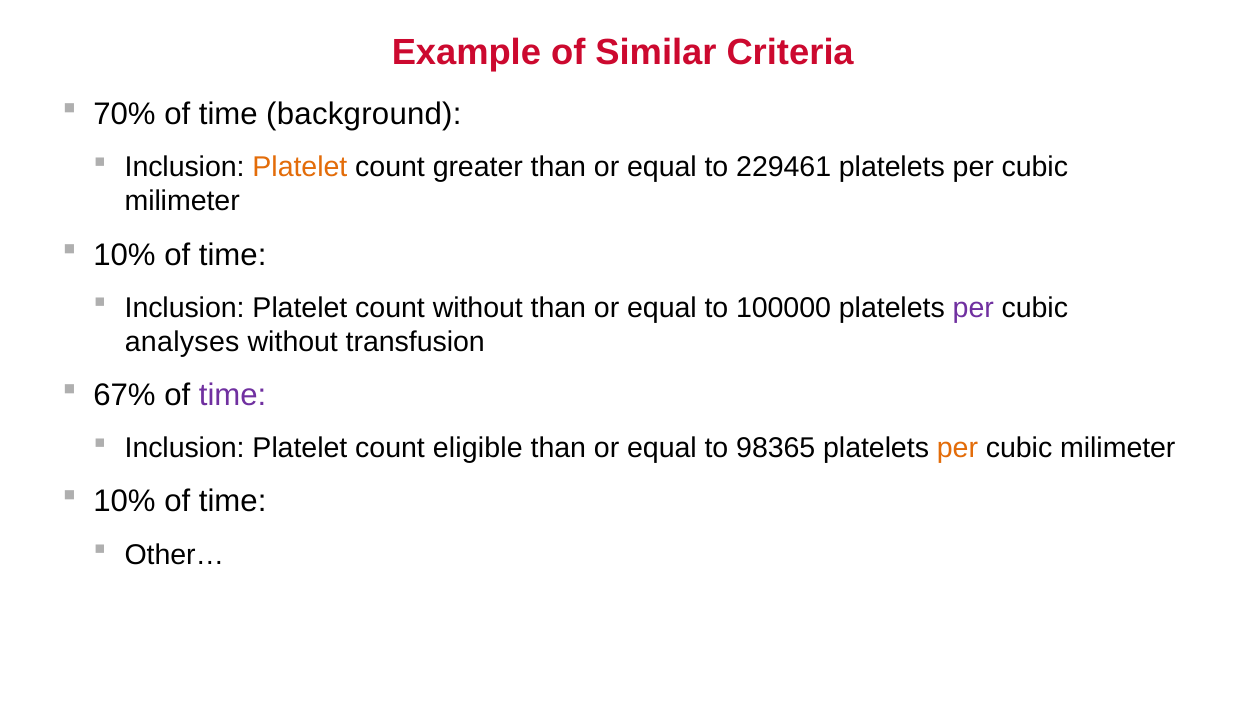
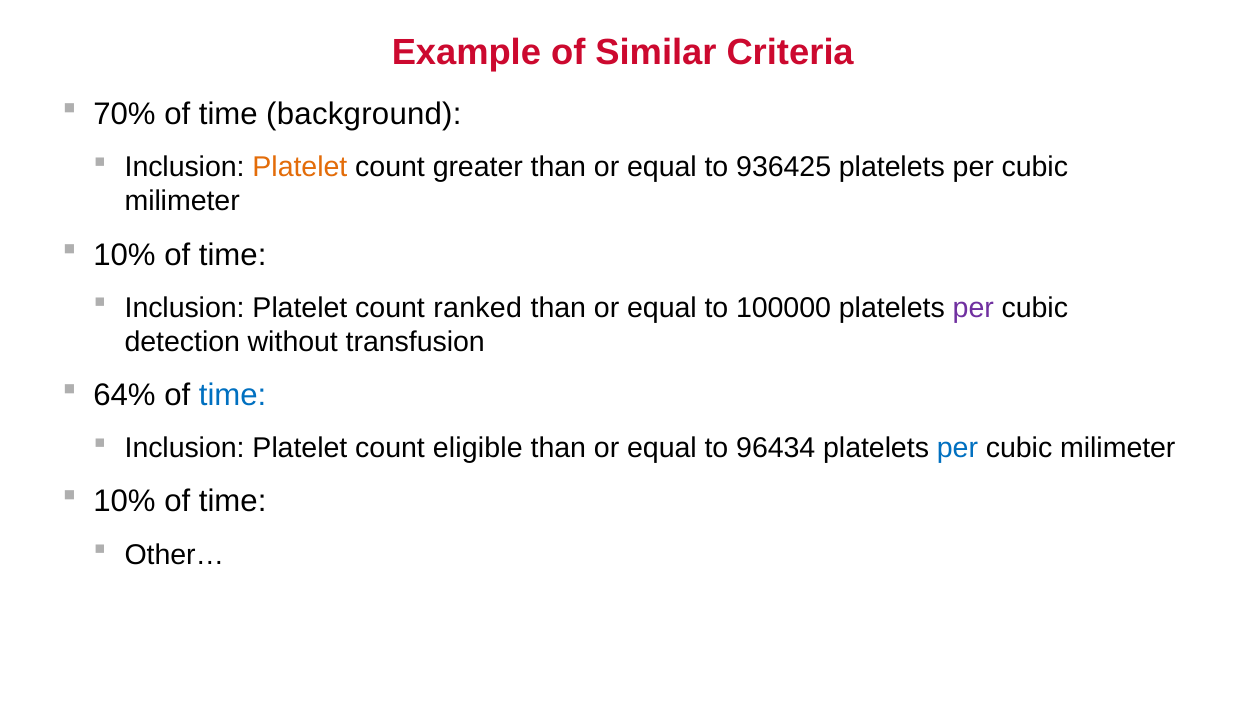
229461: 229461 -> 936425
count without: without -> ranked
analyses: analyses -> detection
67%: 67% -> 64%
time at (233, 395) colour: purple -> blue
98365: 98365 -> 96434
per at (957, 448) colour: orange -> blue
